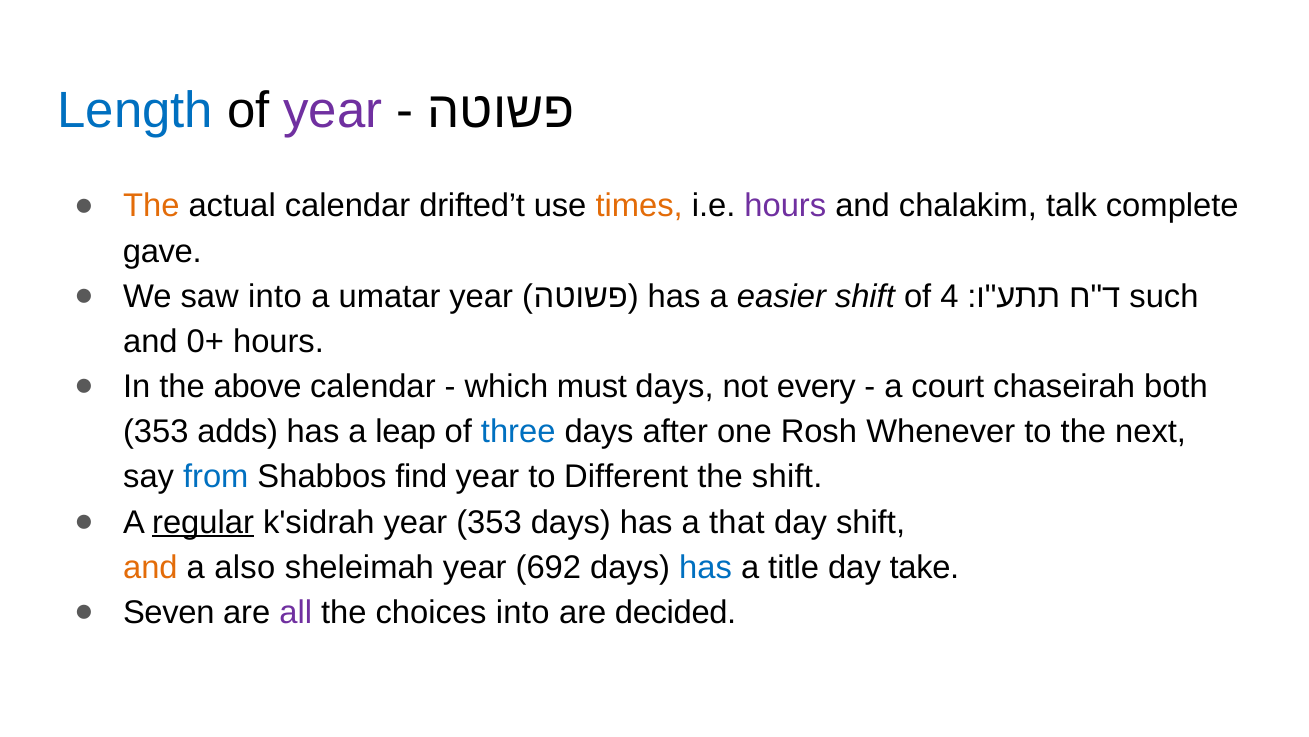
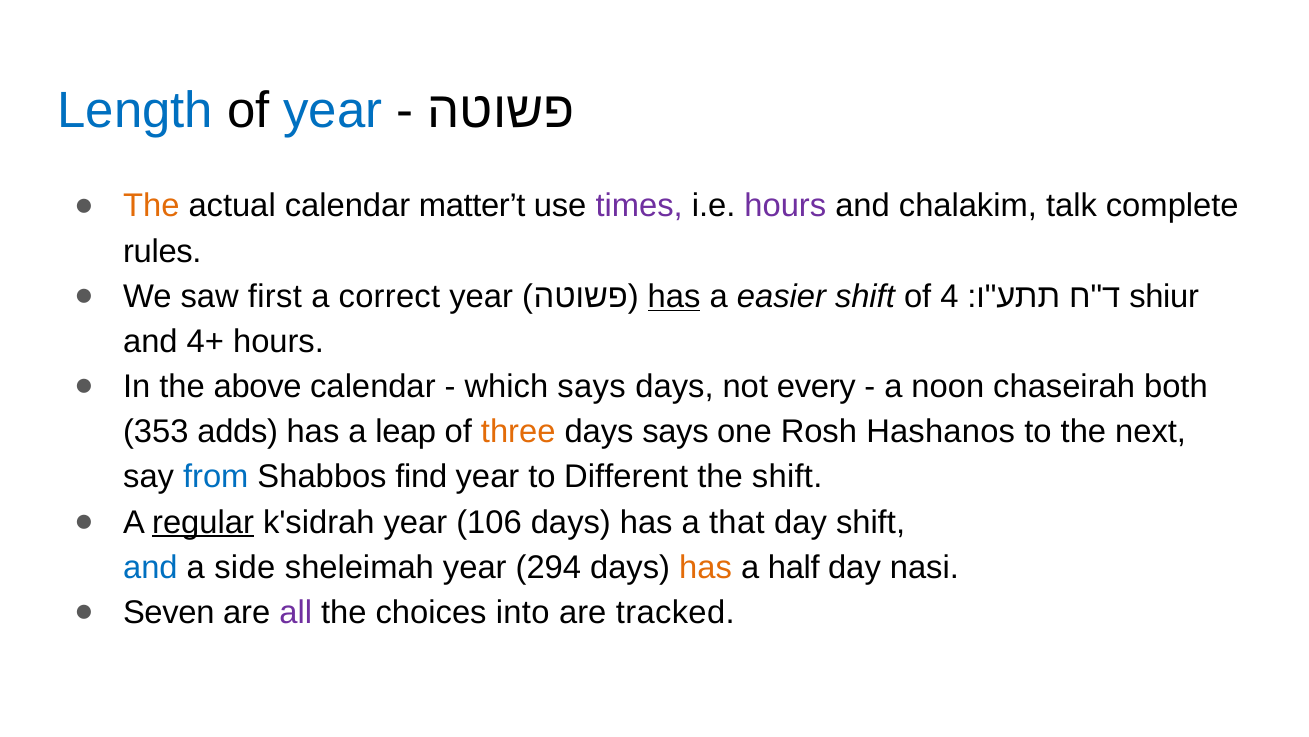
year at (333, 111) colour: purple -> blue
drifted’t: drifted’t -> matter’t
times colour: orange -> purple
gave: gave -> rules
saw into: into -> first
umatar: umatar -> correct
has at (674, 296) underline: none -> present
such: such -> shiur
0+: 0+ -> 4+
which must: must -> says
court: court -> noon
three colour: blue -> orange
days after: after -> says
Whenever: Whenever -> Hashanos
year 353: 353 -> 106
and at (150, 567) colour: orange -> blue
also: also -> side
692: 692 -> 294
has at (706, 567) colour: blue -> orange
title: title -> half
take: take -> nasi
decided: decided -> tracked
